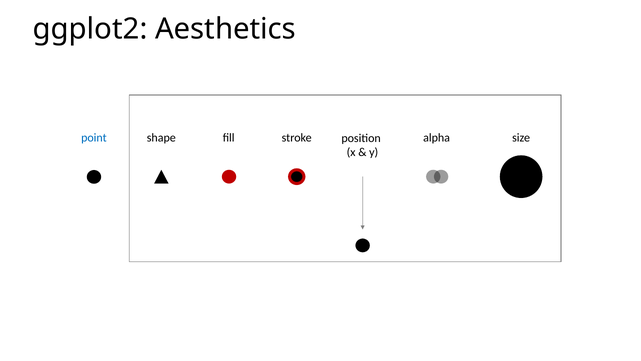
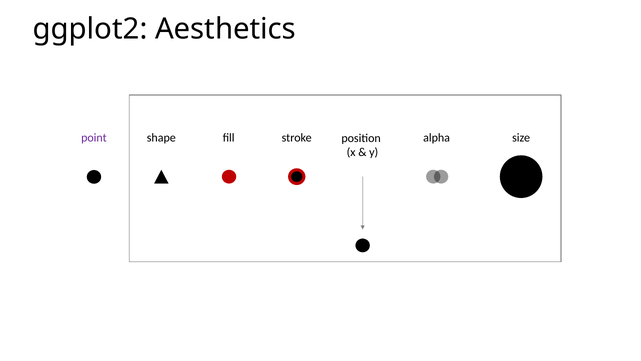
point colour: blue -> purple
